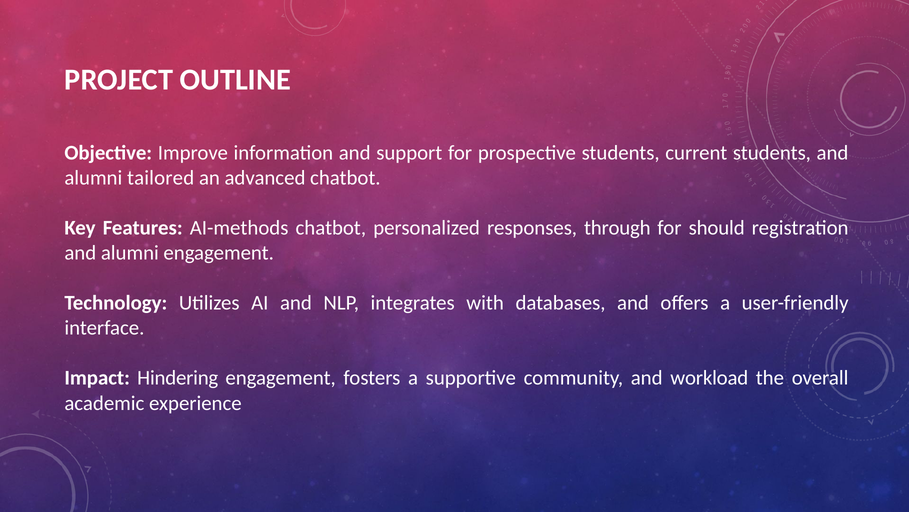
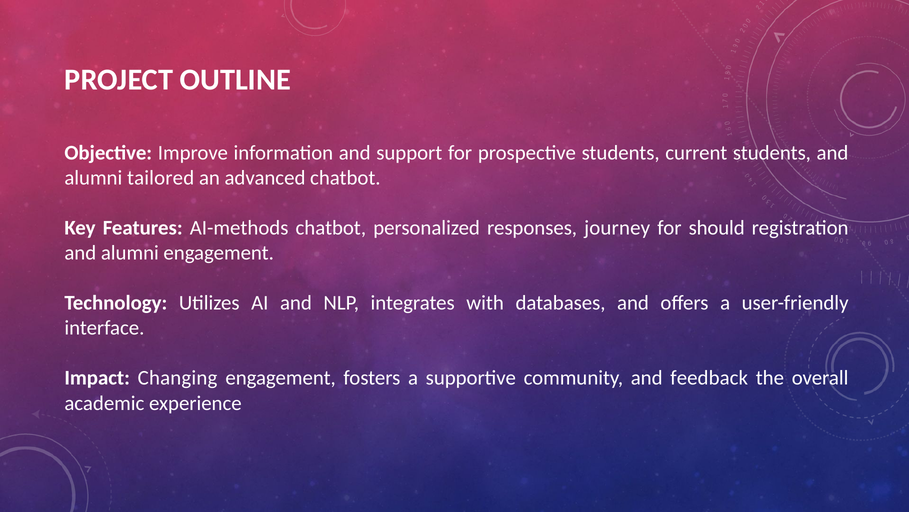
through: through -> journey
Hindering: Hindering -> Changing
workload: workload -> feedback
